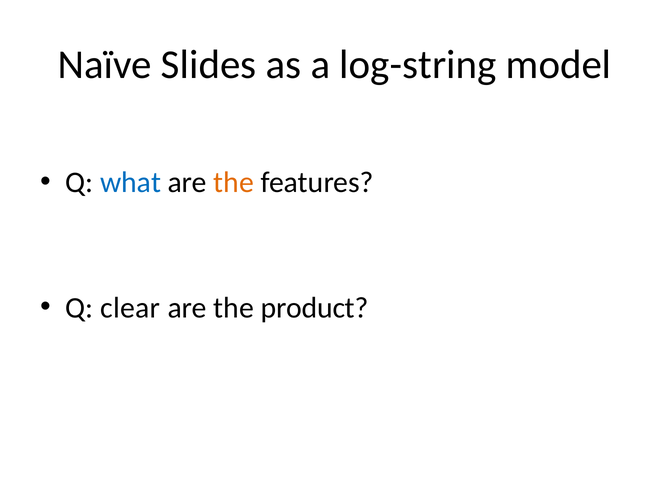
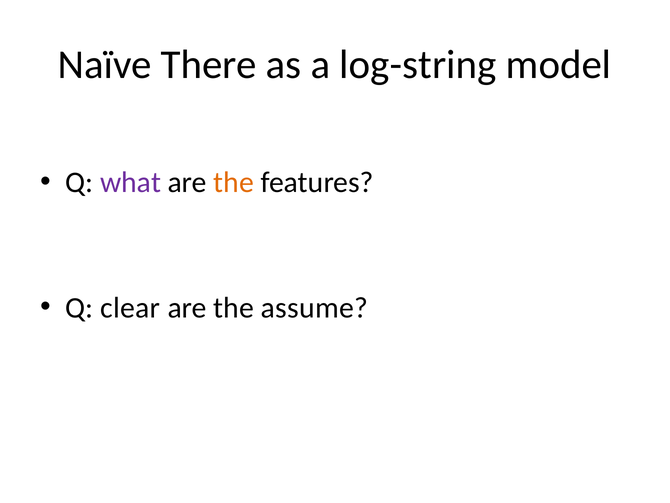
Slides: Slides -> There
what colour: blue -> purple
product: product -> assume
